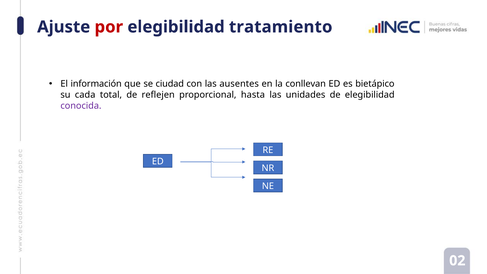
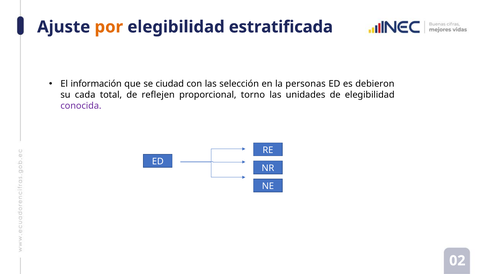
por colour: red -> orange
tratamiento: tratamiento -> estratificada
ausentes: ausentes -> selección
conllevan: conllevan -> personas
bietápico: bietápico -> debieron
hasta: hasta -> torno
